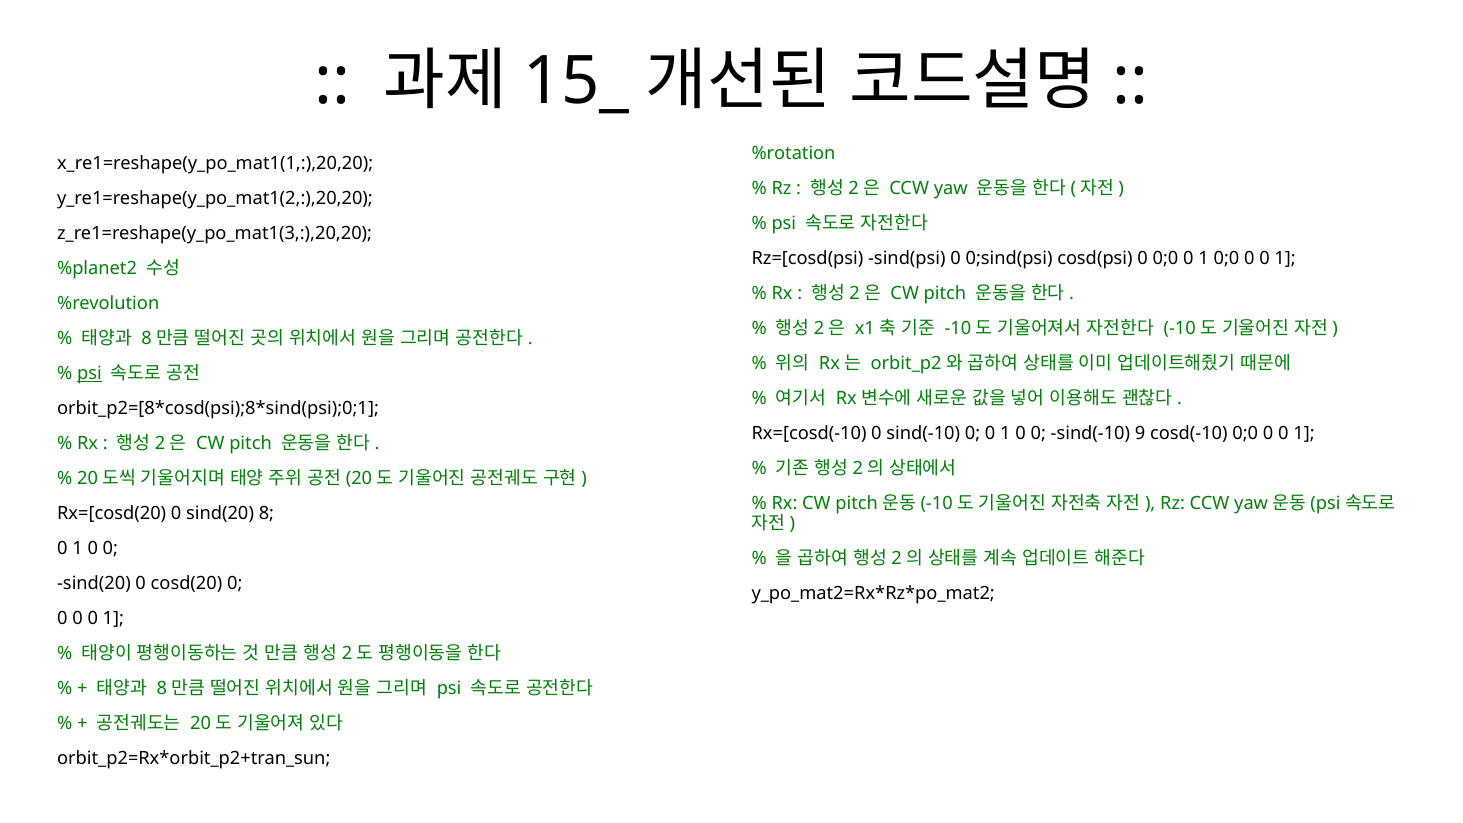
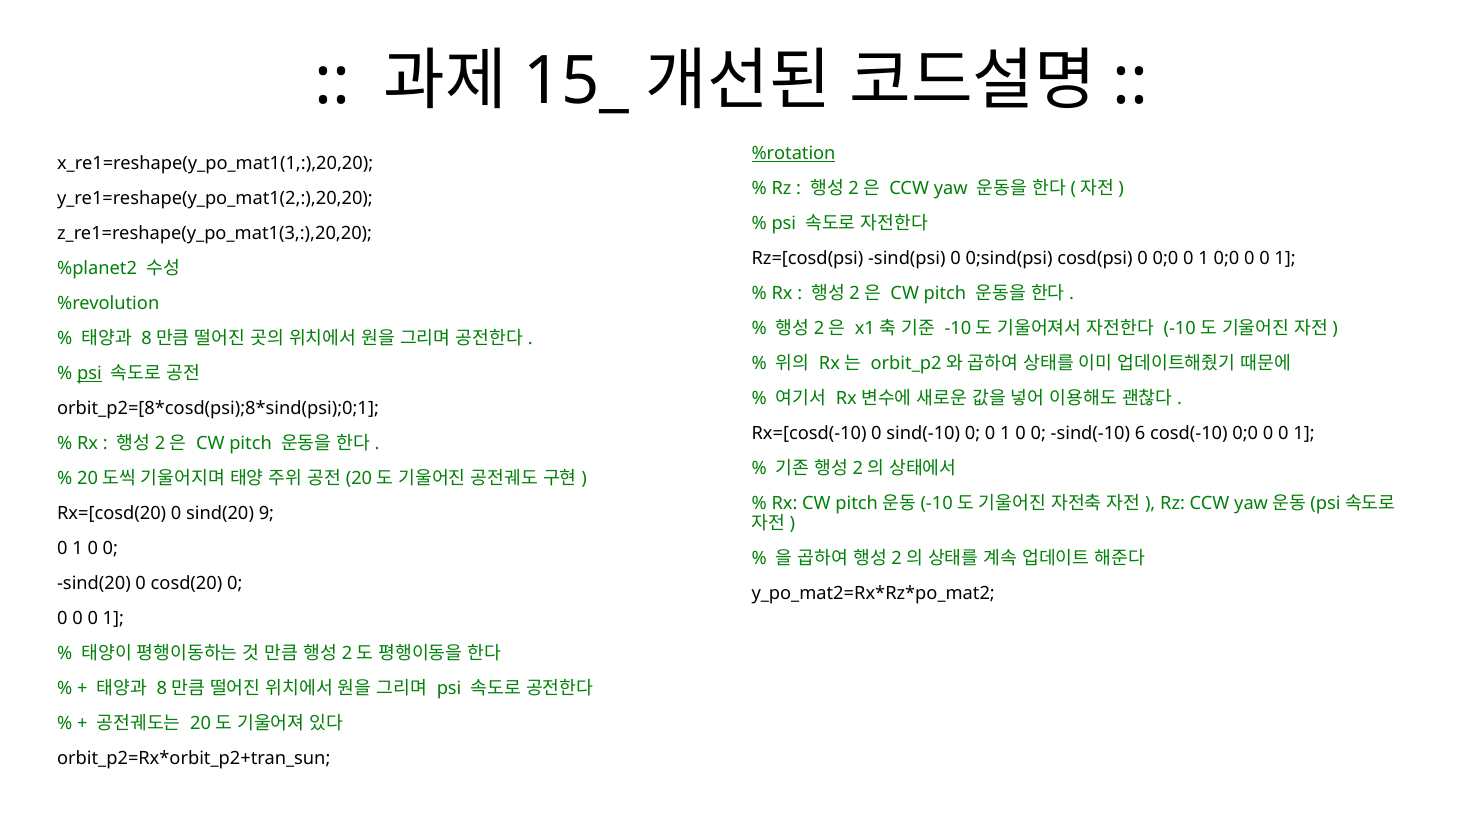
%rotation underline: none -> present
9: 9 -> 6
8: 8 -> 9
